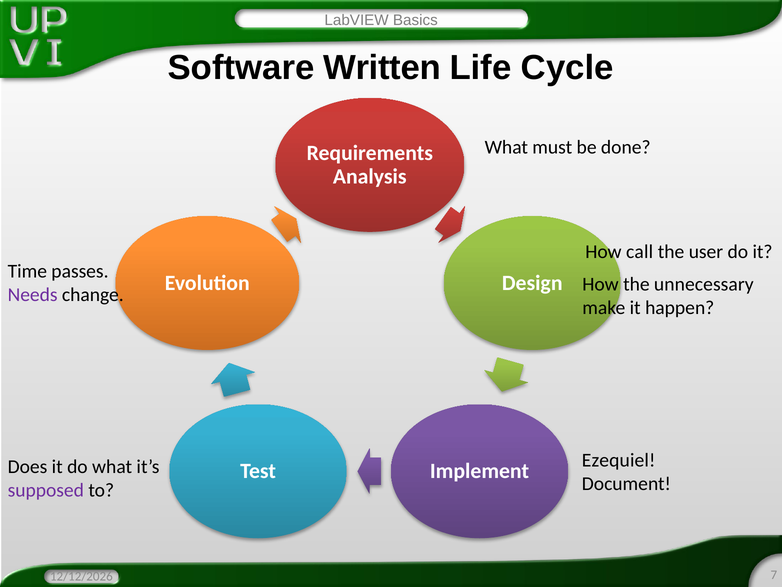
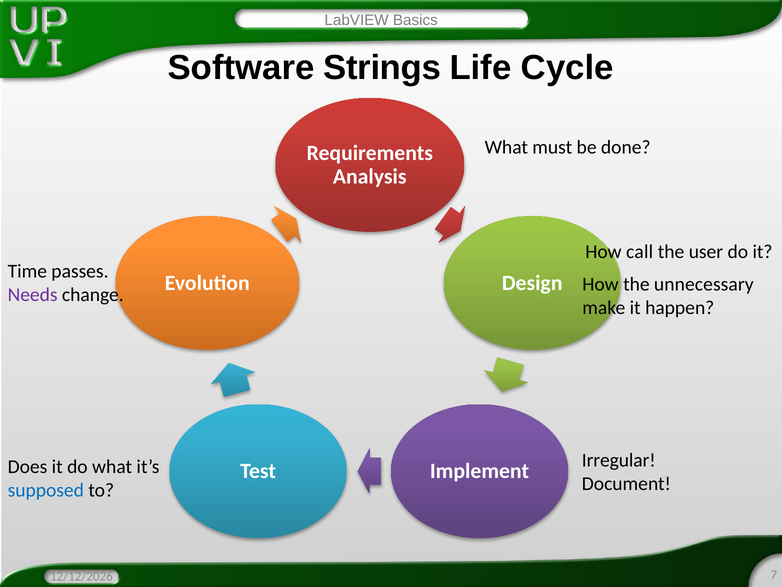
Written: Written -> Strings
Ezequiel: Ezequiel -> Irregular
supposed colour: purple -> blue
